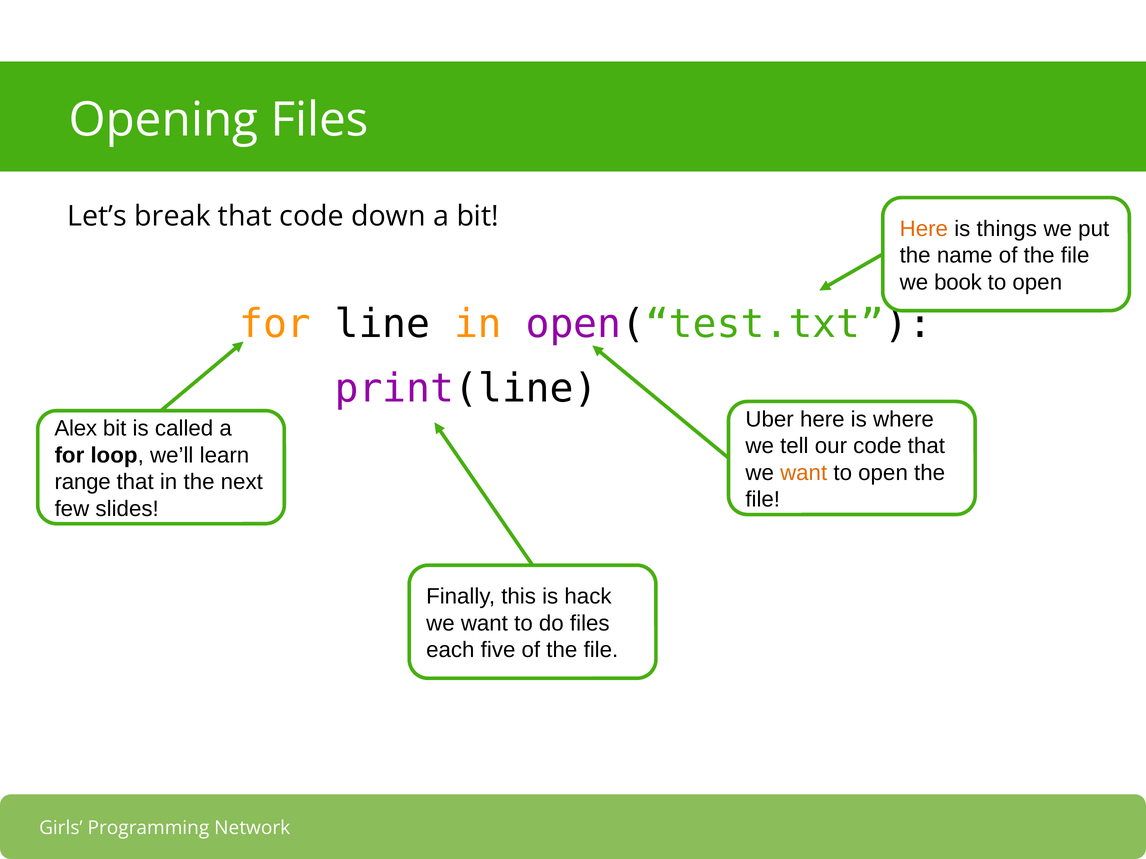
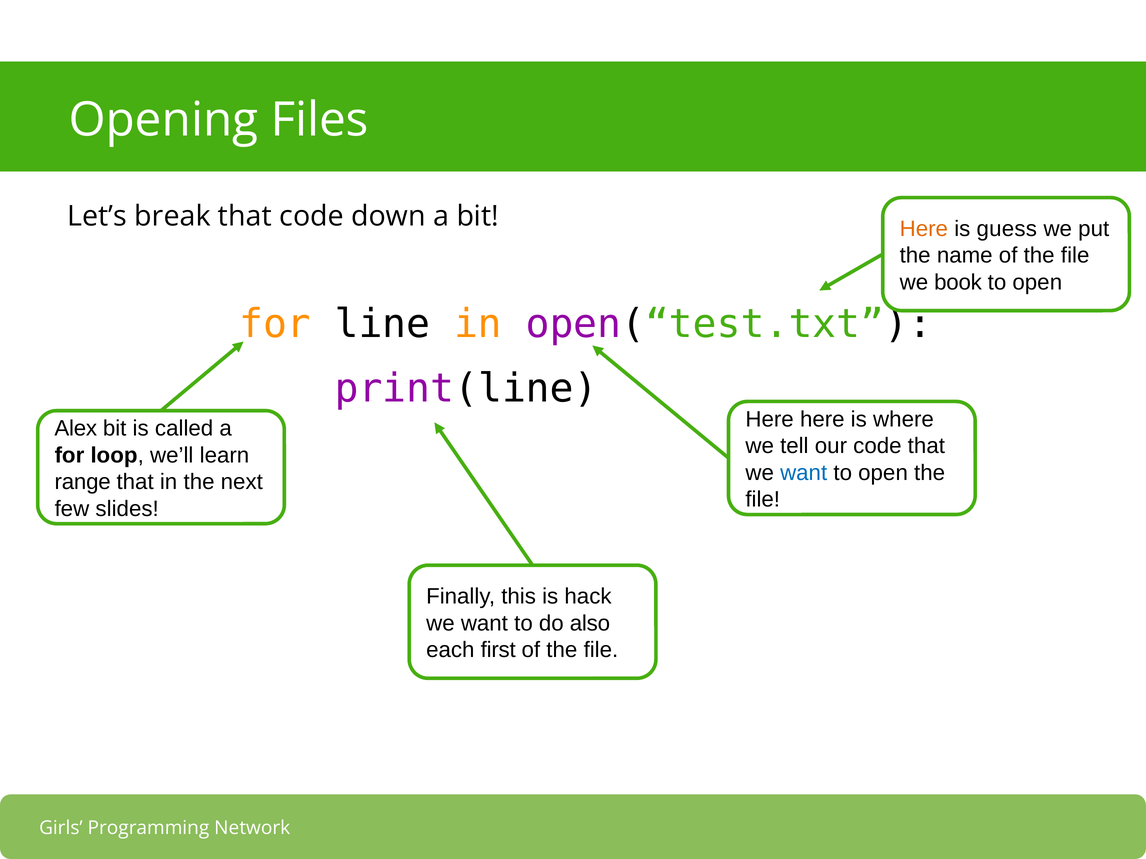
things: things -> guess
Uber at (770, 420): Uber -> Here
want at (804, 473) colour: orange -> blue
do files: files -> also
five: five -> first
